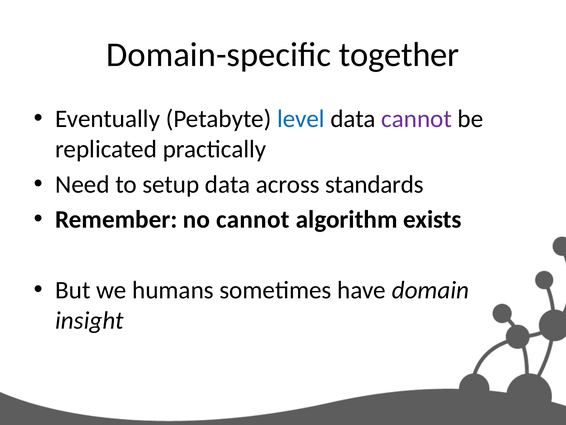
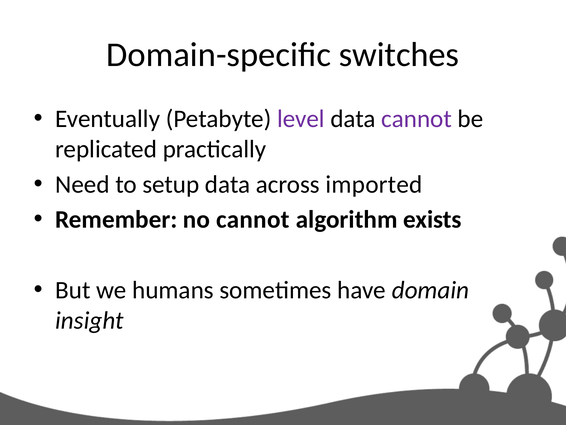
together: together -> switches
level colour: blue -> purple
standards: standards -> imported
